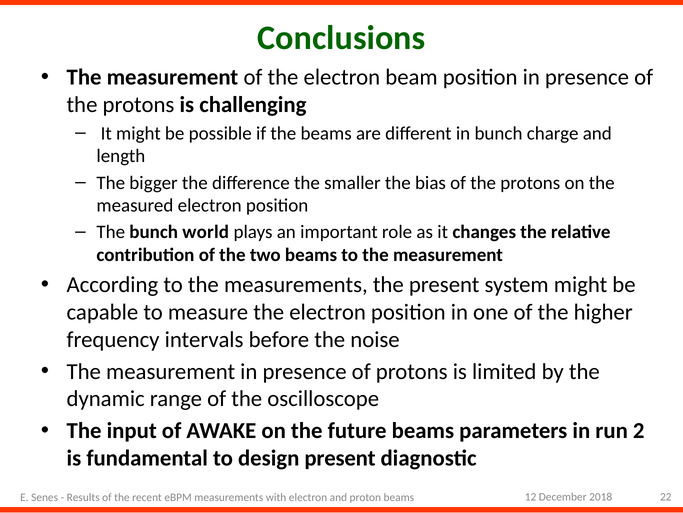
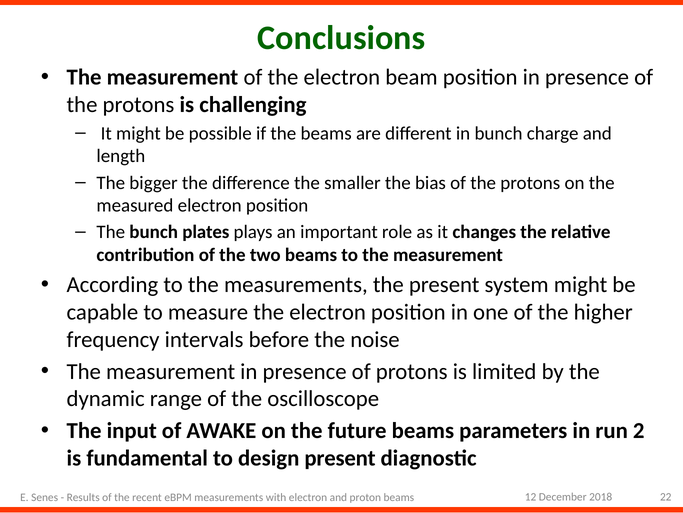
world: world -> plates
